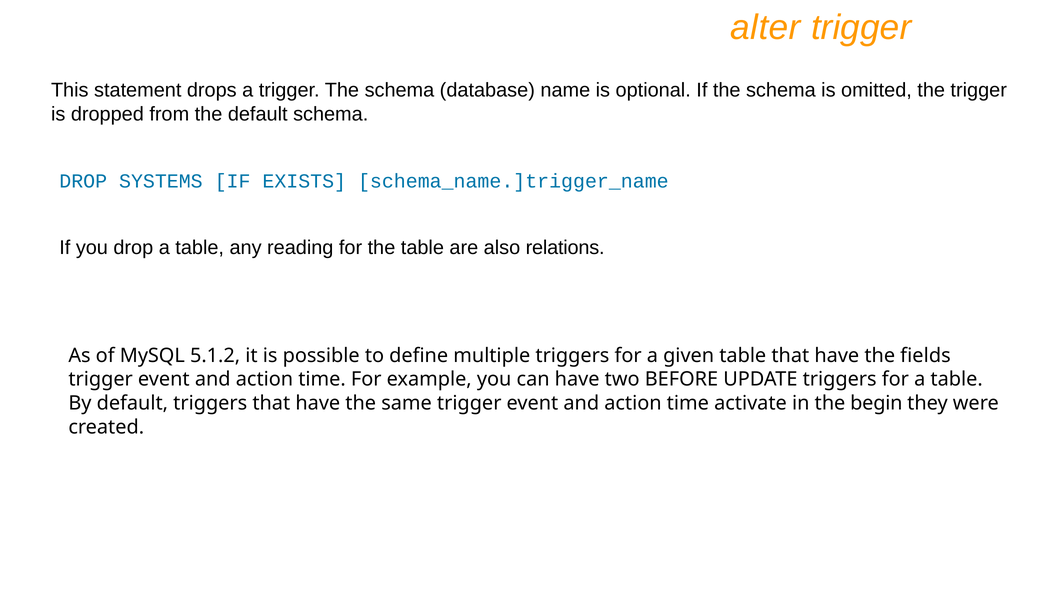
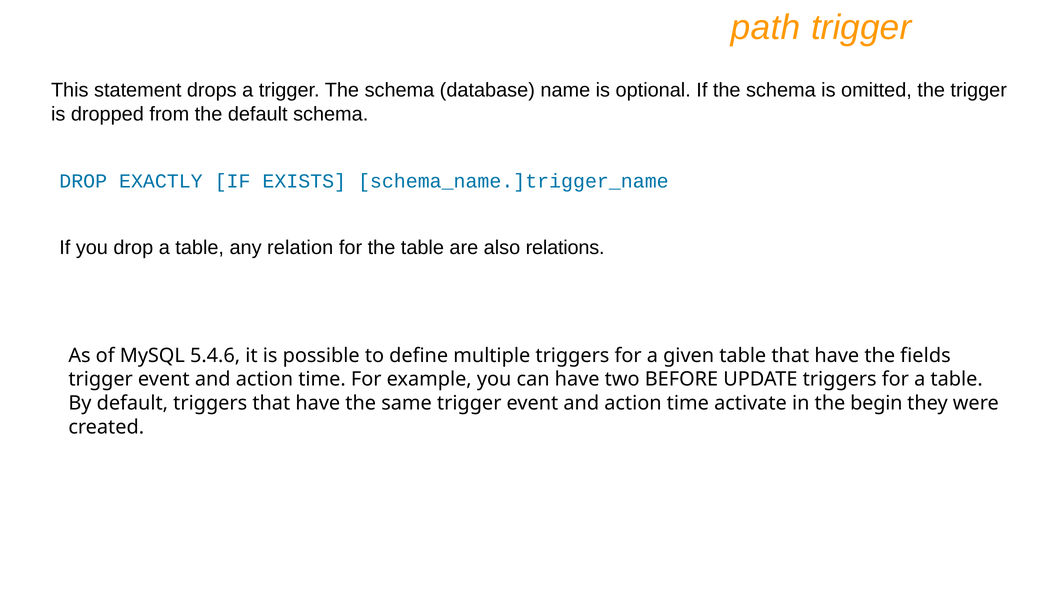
alter: alter -> path
SYSTEMS: SYSTEMS -> EXACTLY
reading: reading -> relation
5.1.2: 5.1.2 -> 5.4.6
